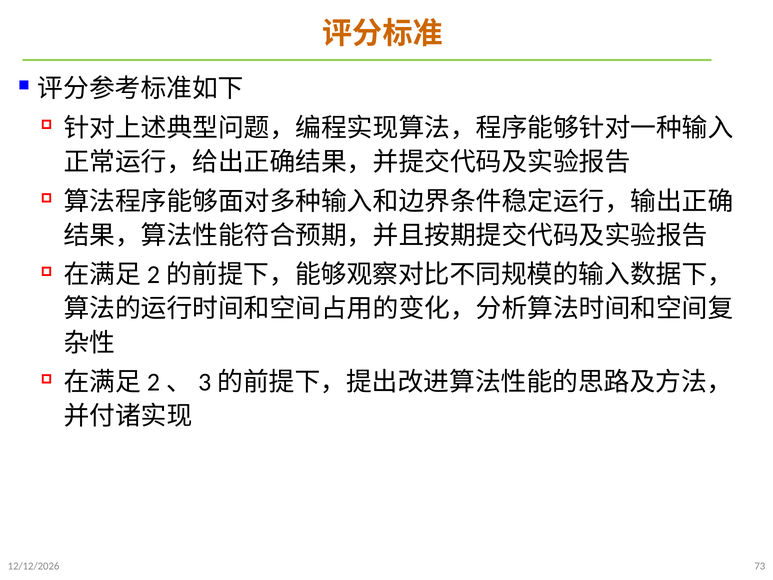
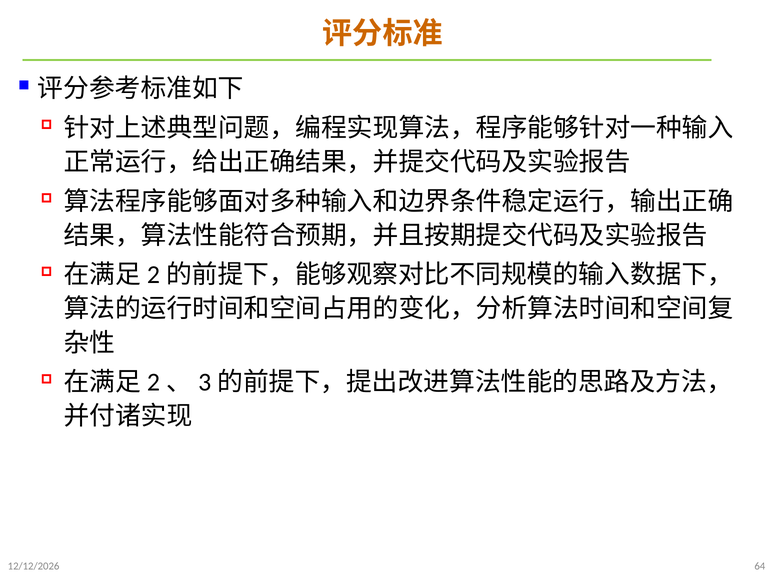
73: 73 -> 64
